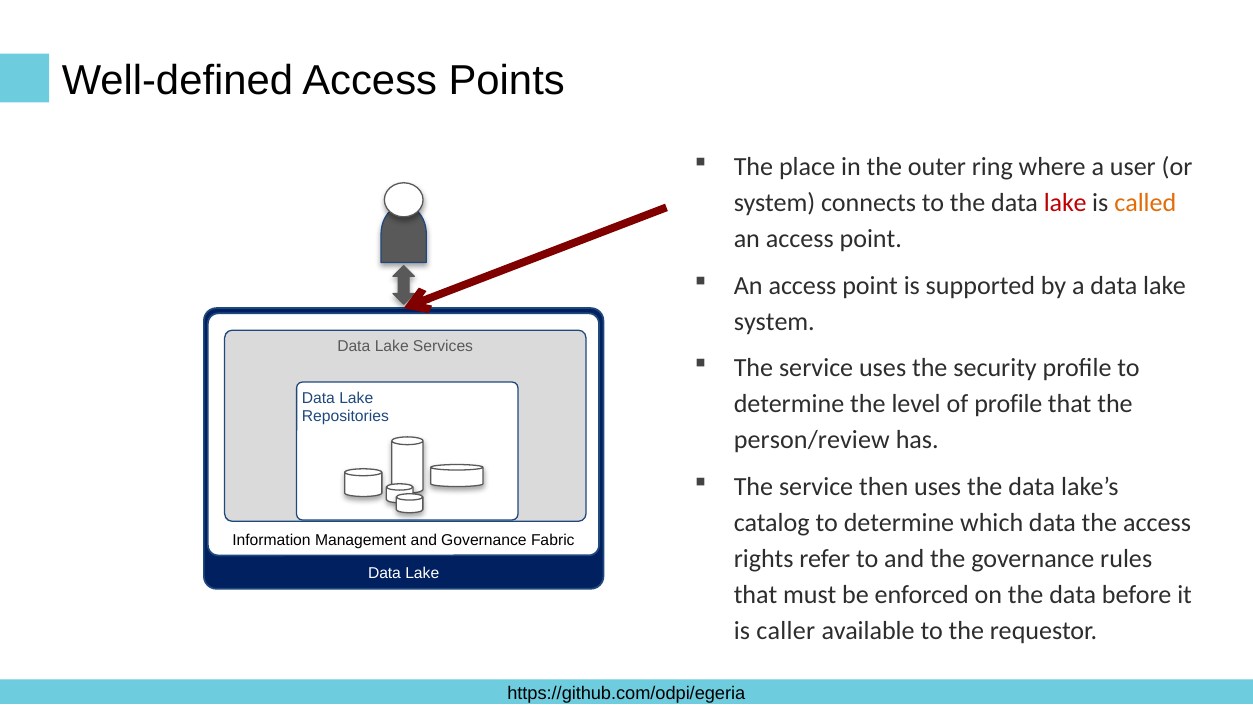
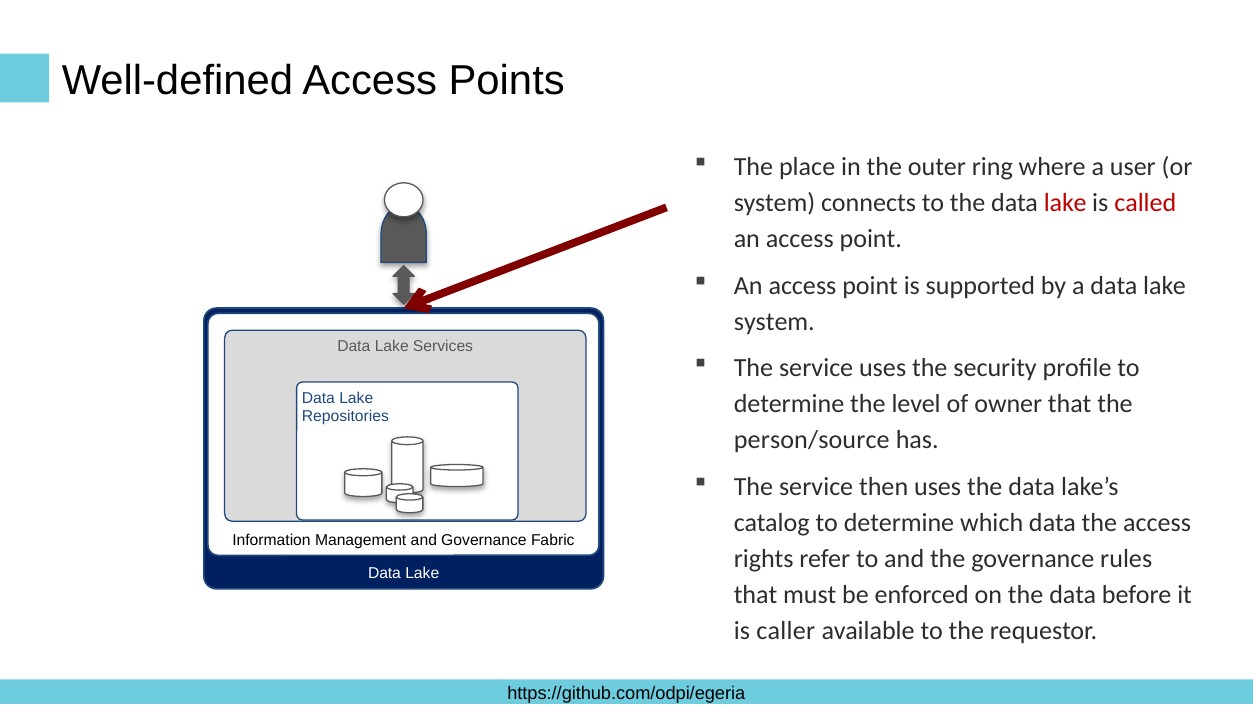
called colour: orange -> red
of profile: profile -> owner
person/review: person/review -> person/source
